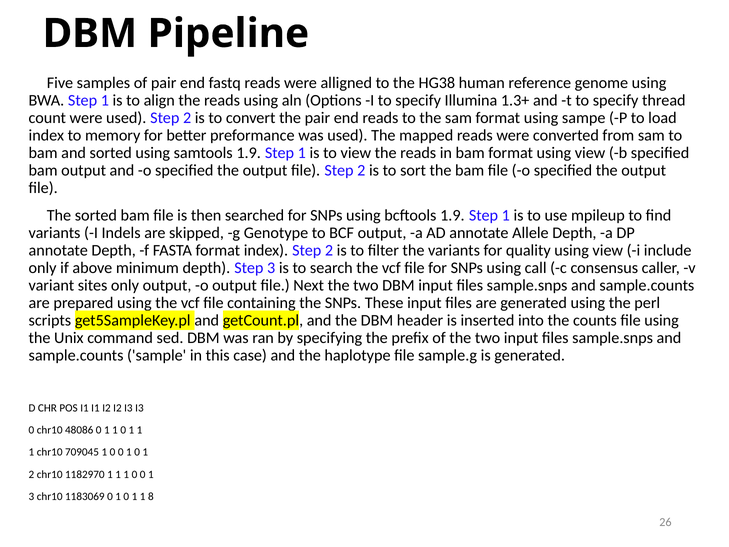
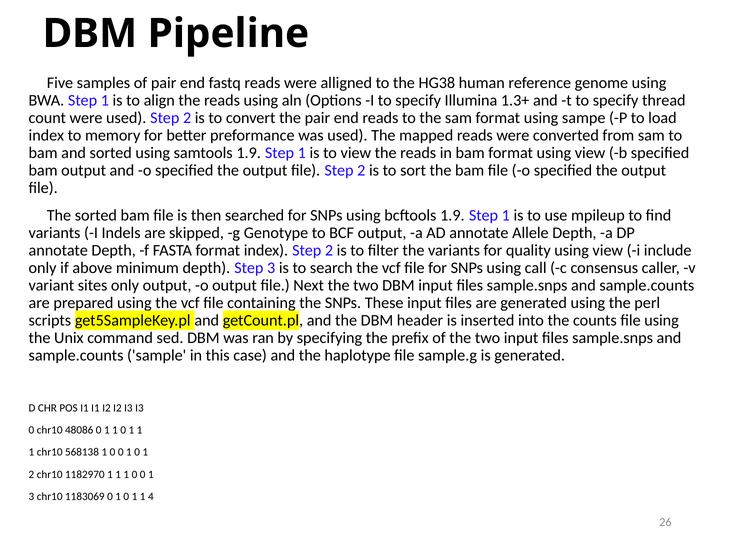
709045: 709045 -> 568138
8: 8 -> 4
